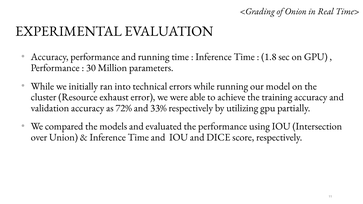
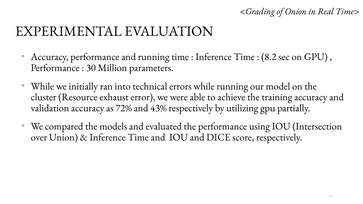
1.8: 1.8 -> 8.2
33%: 33% -> 43%
